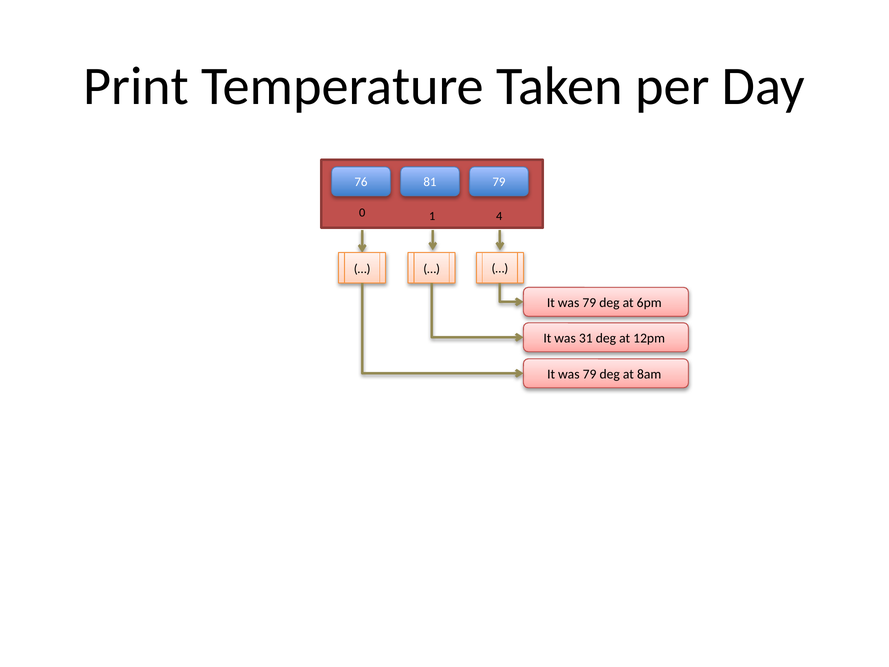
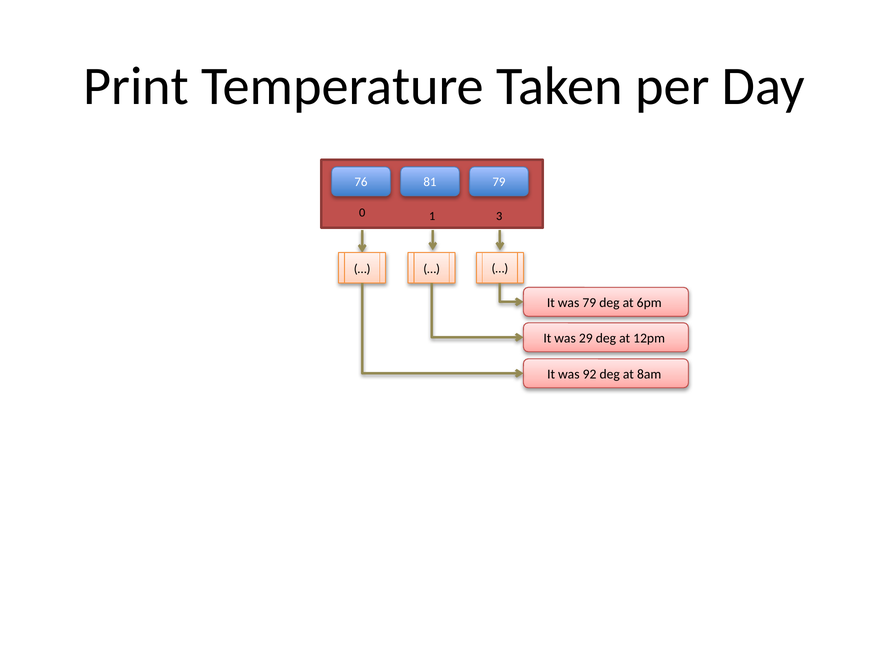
4: 4 -> 3
31: 31 -> 29
79 at (590, 374): 79 -> 92
